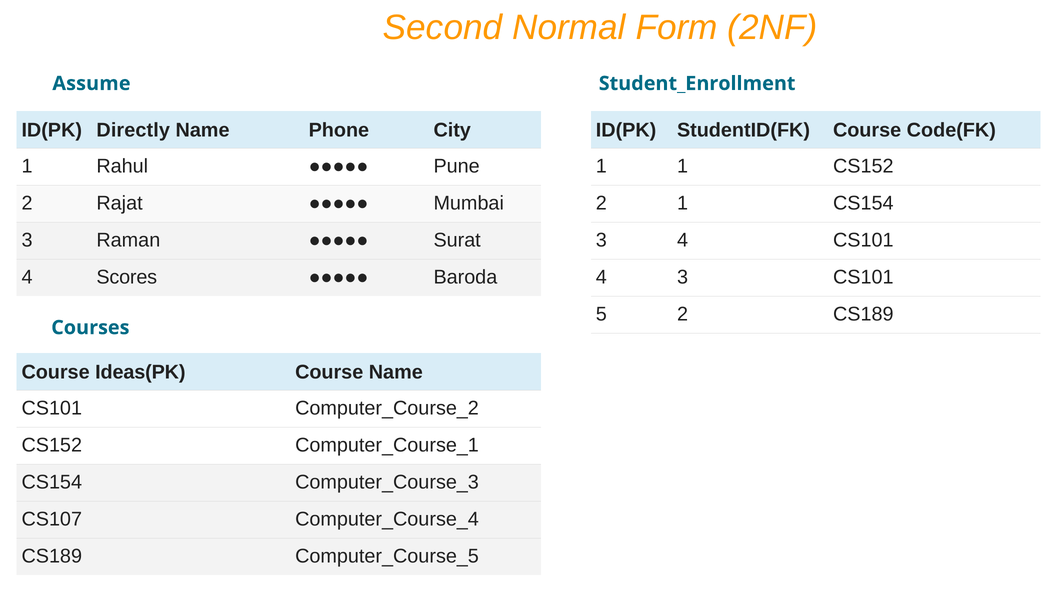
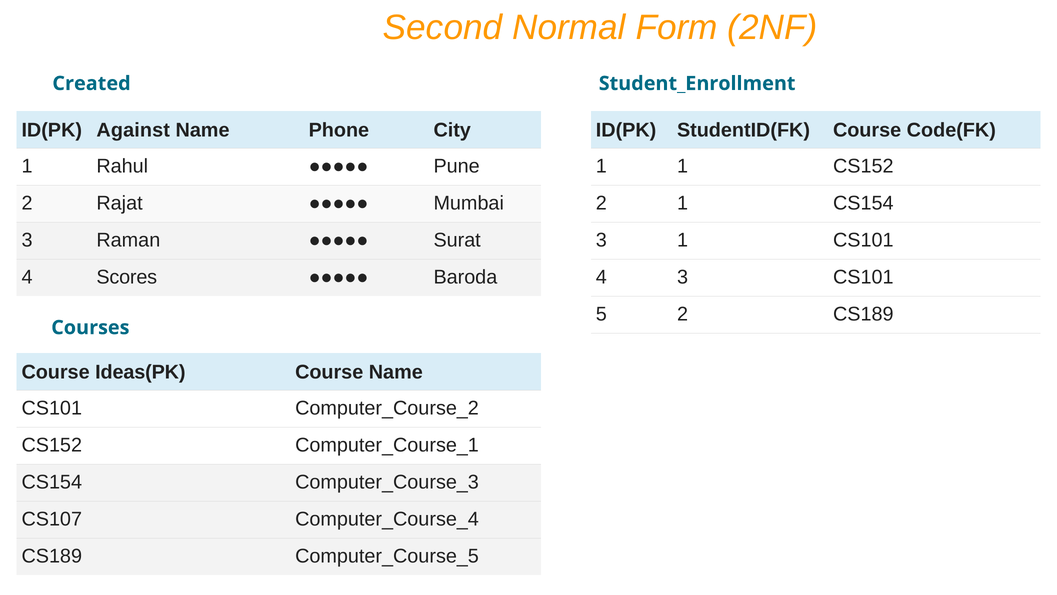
Assume: Assume -> Created
Directly: Directly -> Against
3 4: 4 -> 1
